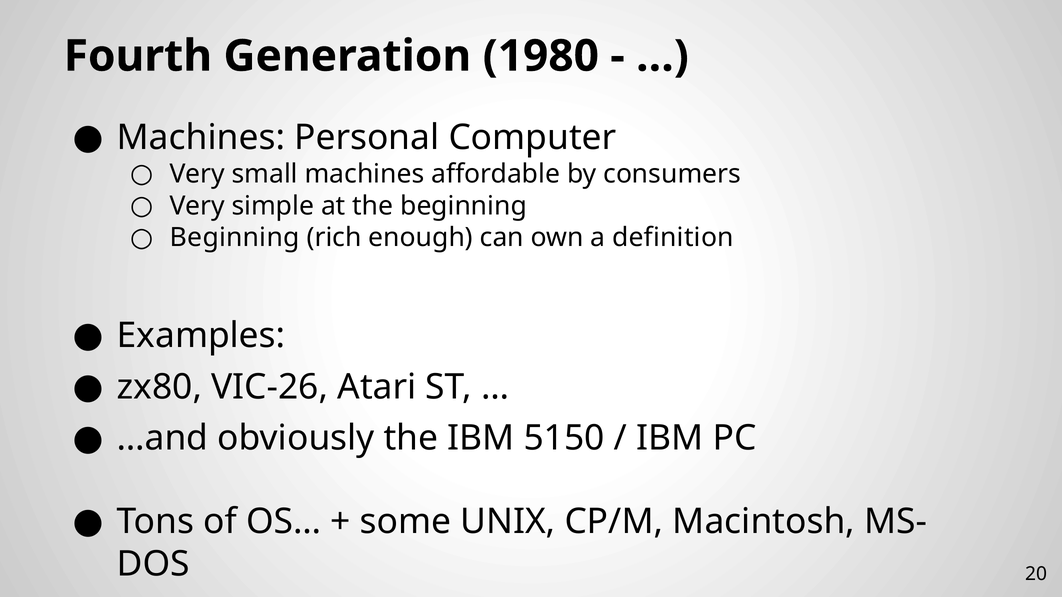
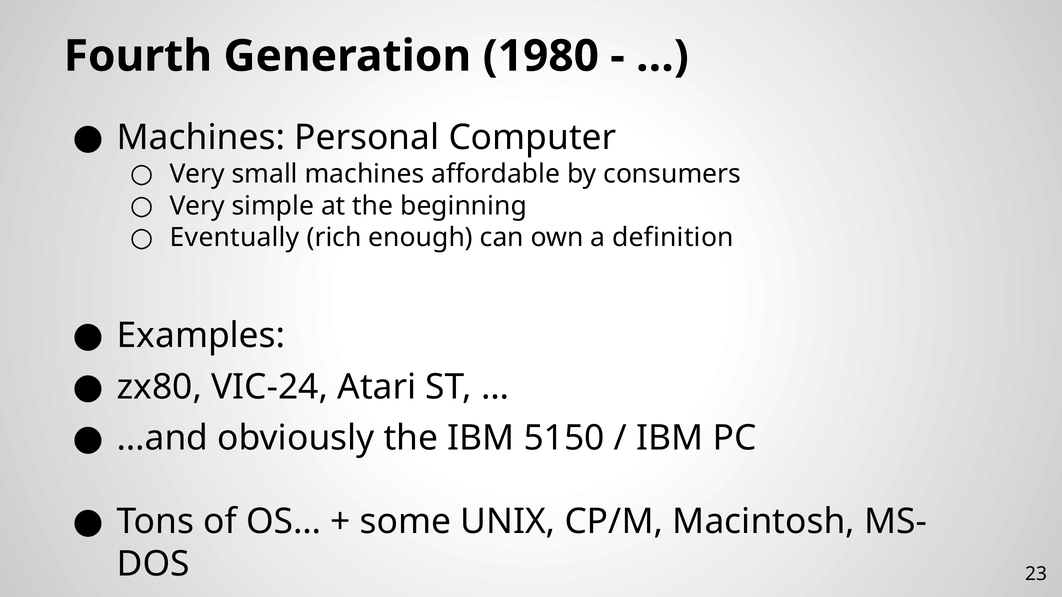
Beginning at (235, 238): Beginning -> Eventually
VIC-26: VIC-26 -> VIC-24
20: 20 -> 23
